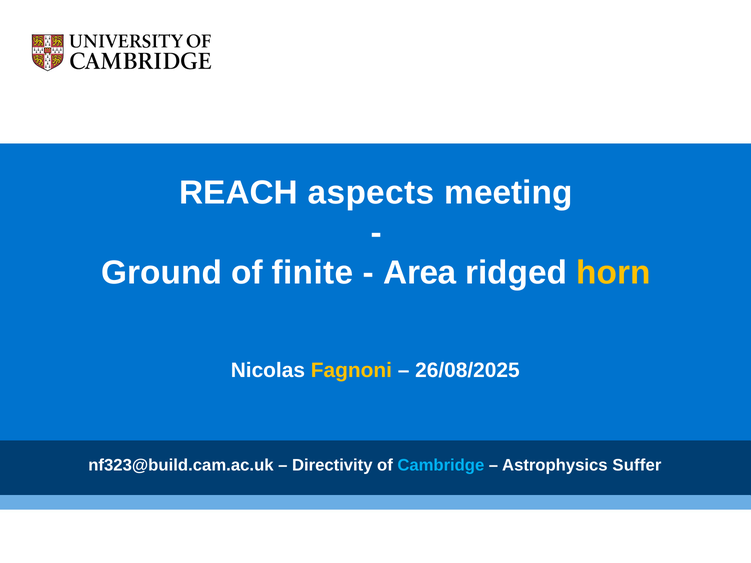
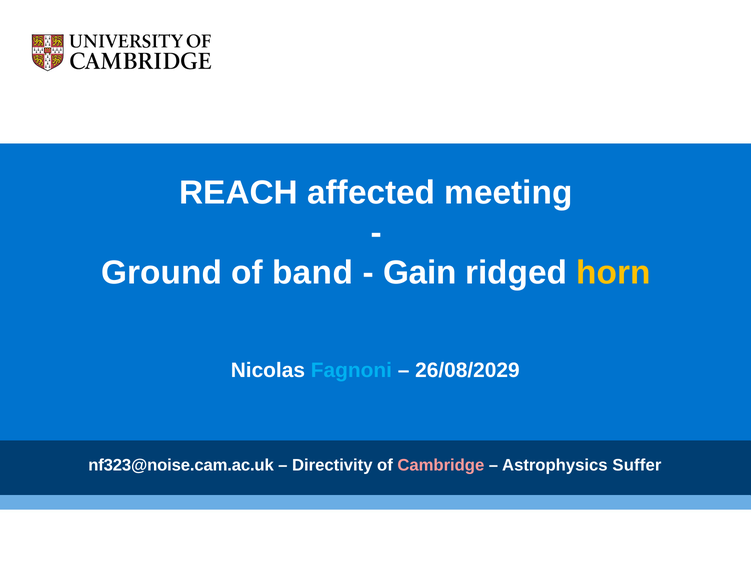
aspects: aspects -> affected
finite: finite -> band
Area: Area -> Gain
Fagnoni colour: yellow -> light blue
26/08/2025: 26/08/2025 -> 26/08/2029
nf323@build.cam.ac.uk: nf323@build.cam.ac.uk -> nf323@noise.cam.ac.uk
Cambridge colour: light blue -> pink
